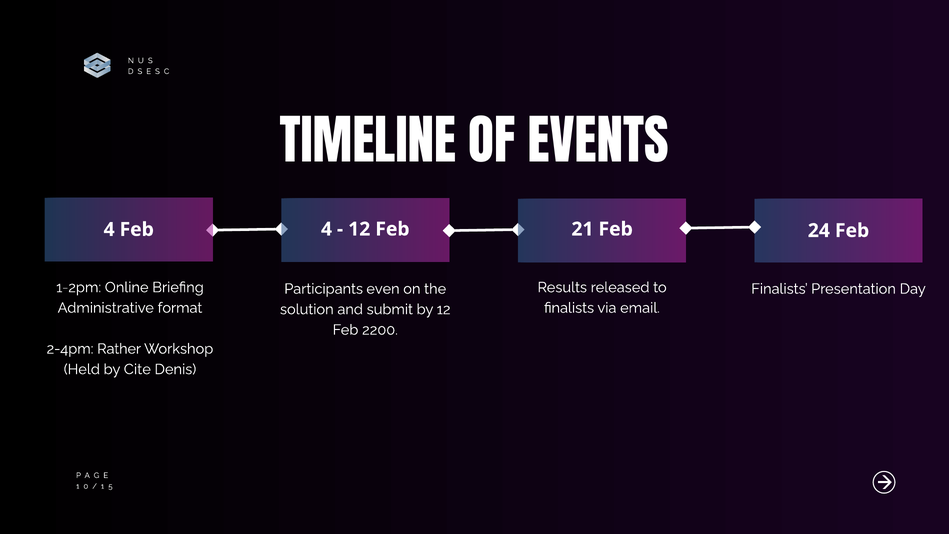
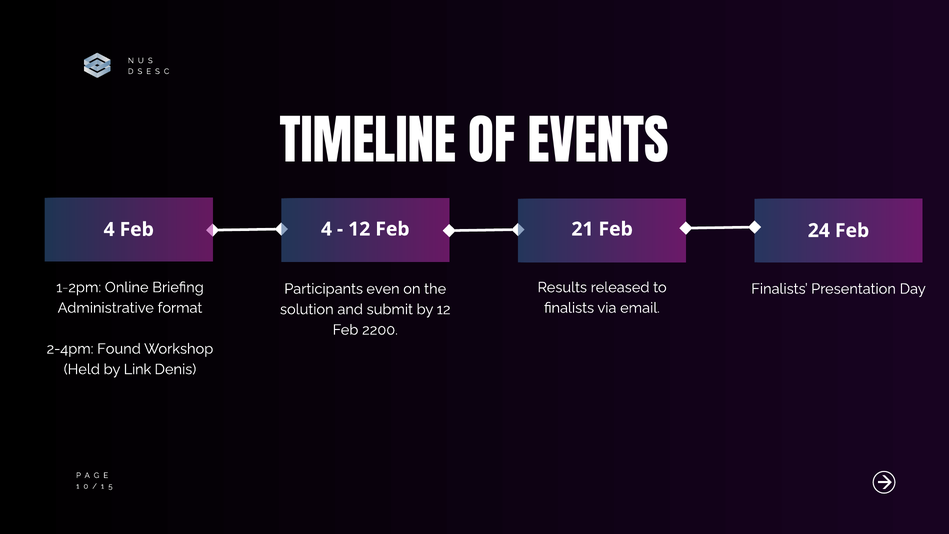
Rather: Rather -> Found
Cite: Cite -> Link
